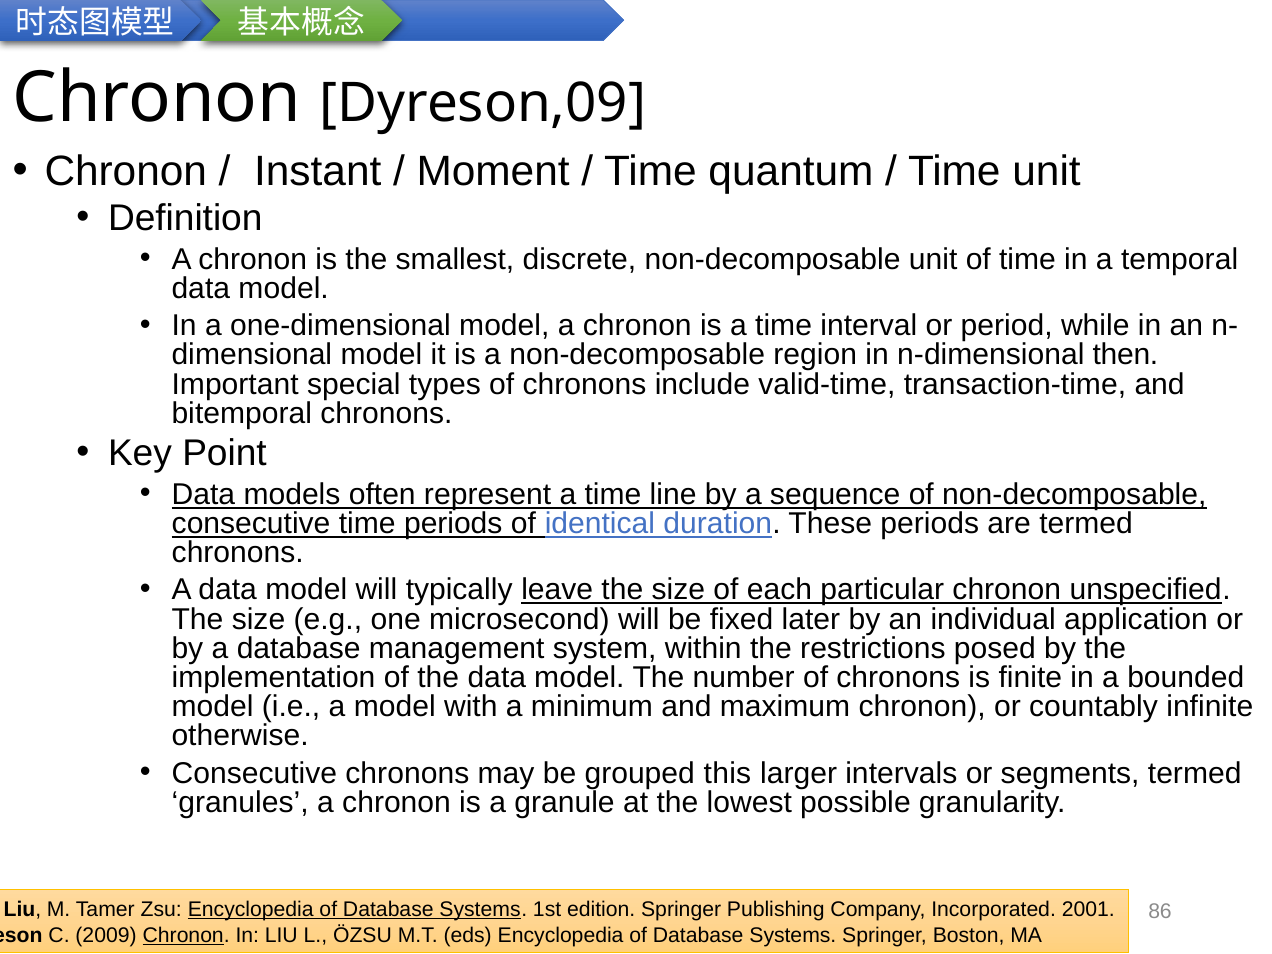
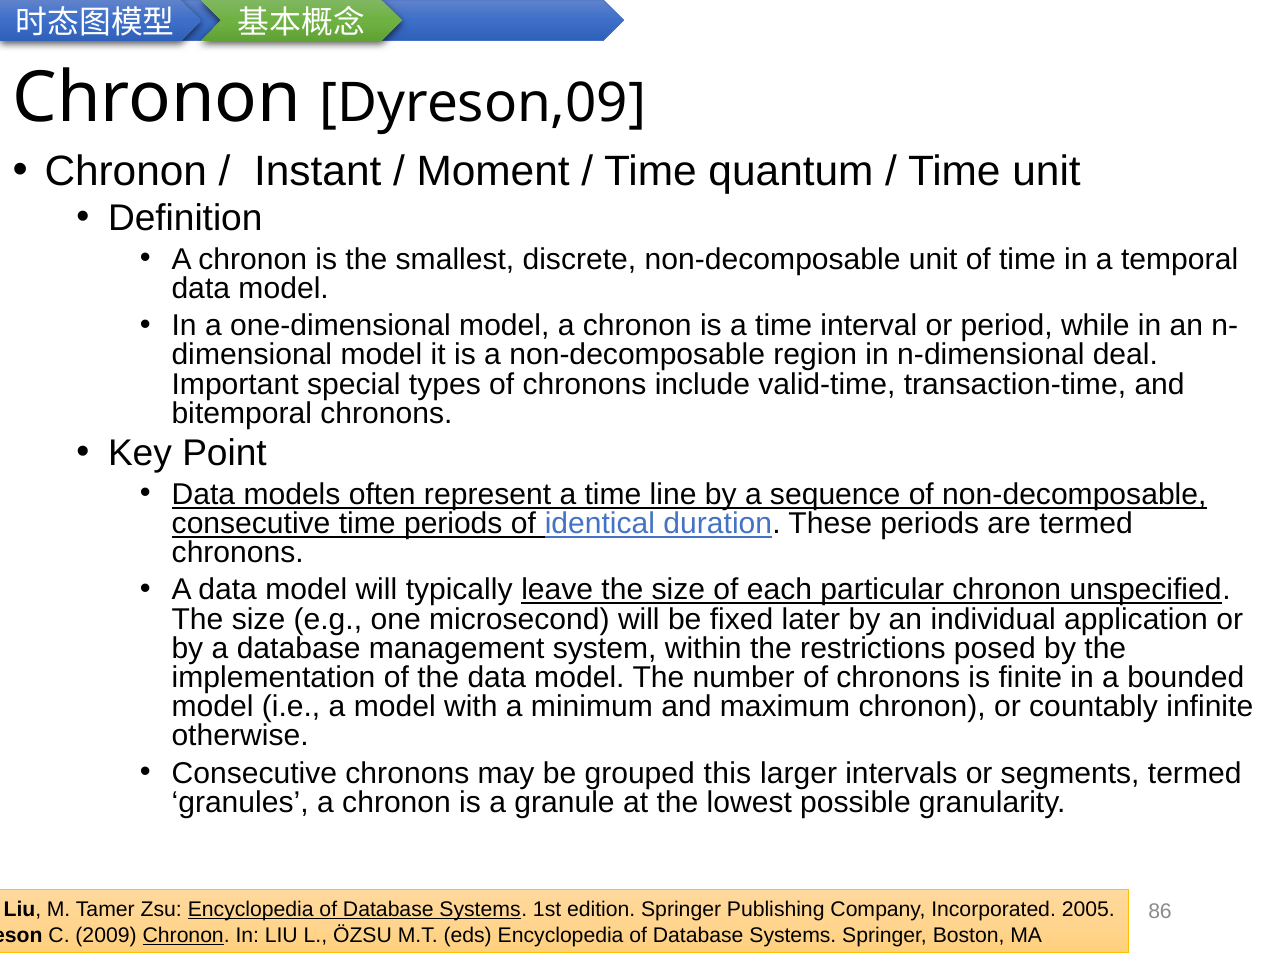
then: then -> deal
2001: 2001 -> 2005
